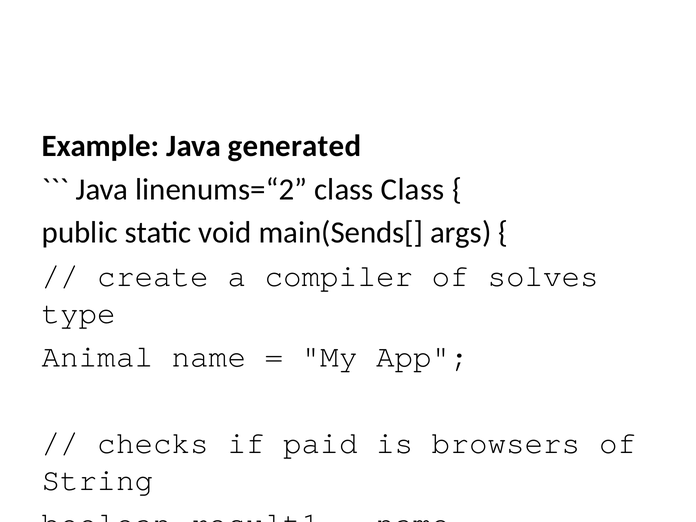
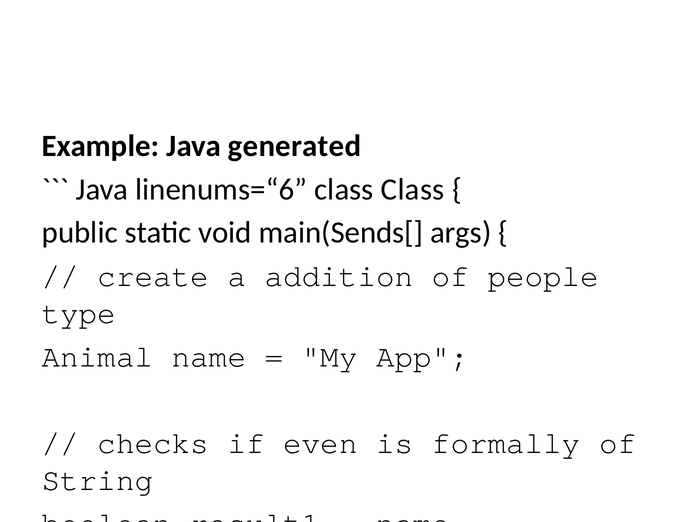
linenums=“2: linenums=“2 -> linenums=“6
compiler: compiler -> addition
solves: solves -> people
paid: paid -> even
browsers: browsers -> formally
